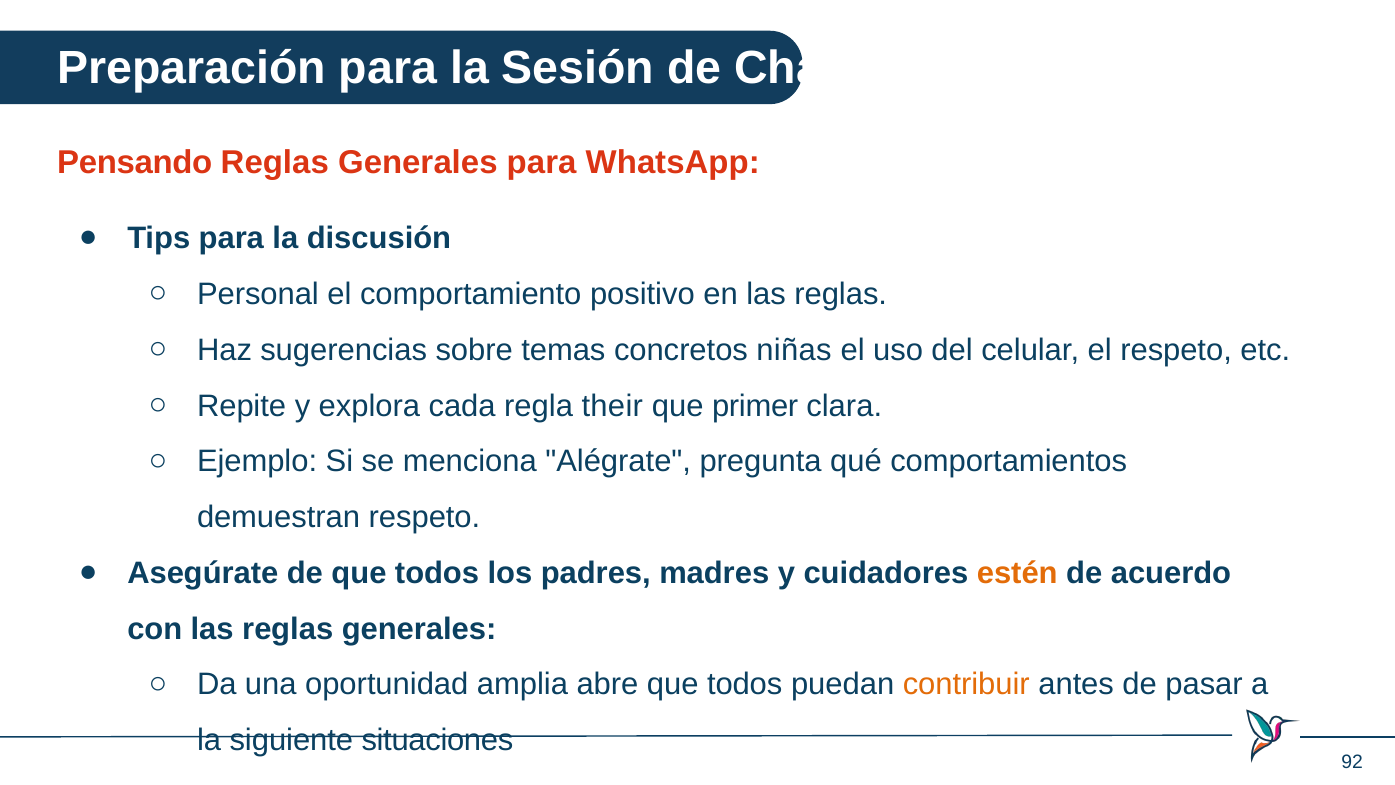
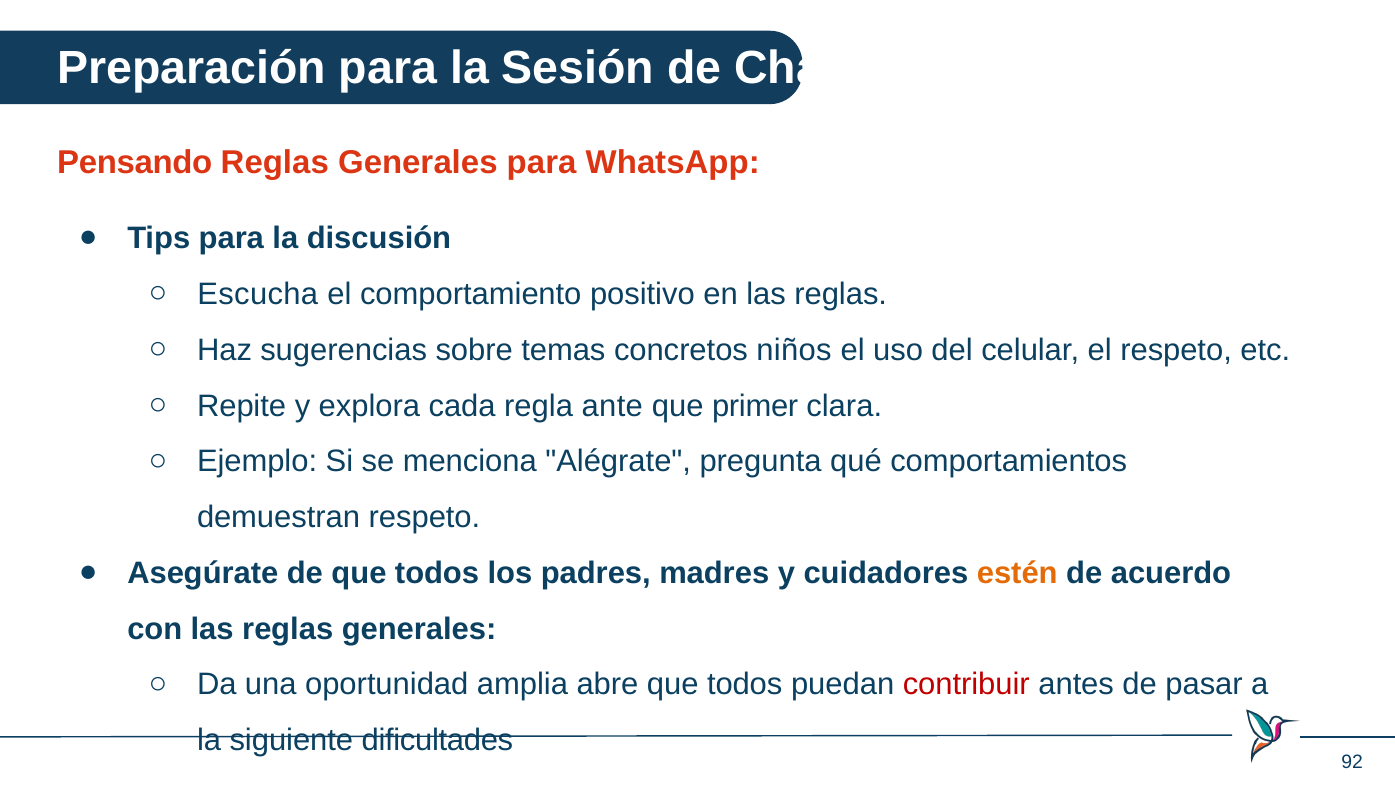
Personal: Personal -> Escucha
niñas: niñas -> niños
their: their -> ante
contribuir colour: orange -> red
situaciones: situaciones -> dificultades
